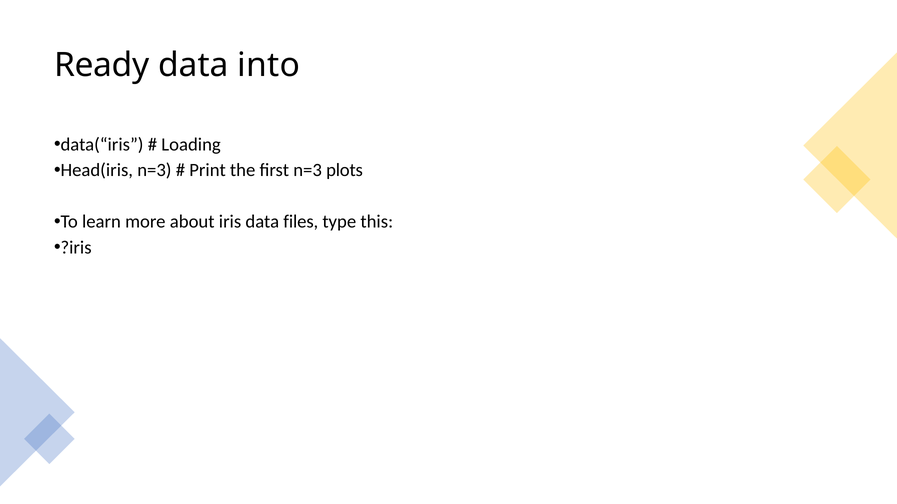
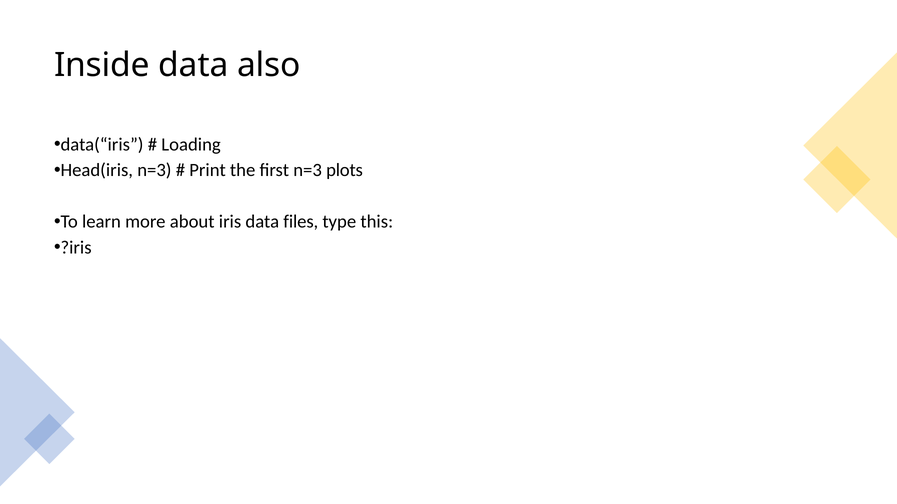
Ready: Ready -> Inside
into: into -> also
